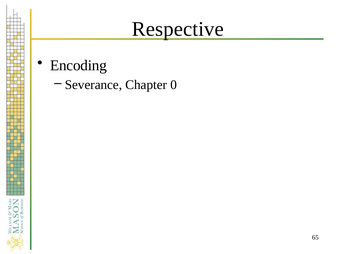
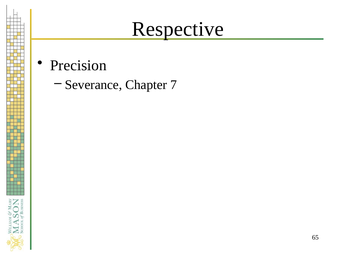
Encoding: Encoding -> Precision
0: 0 -> 7
